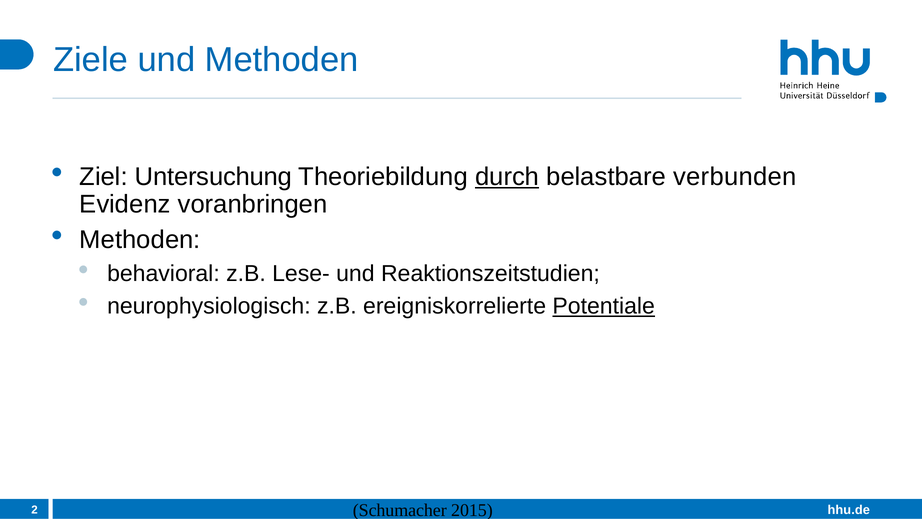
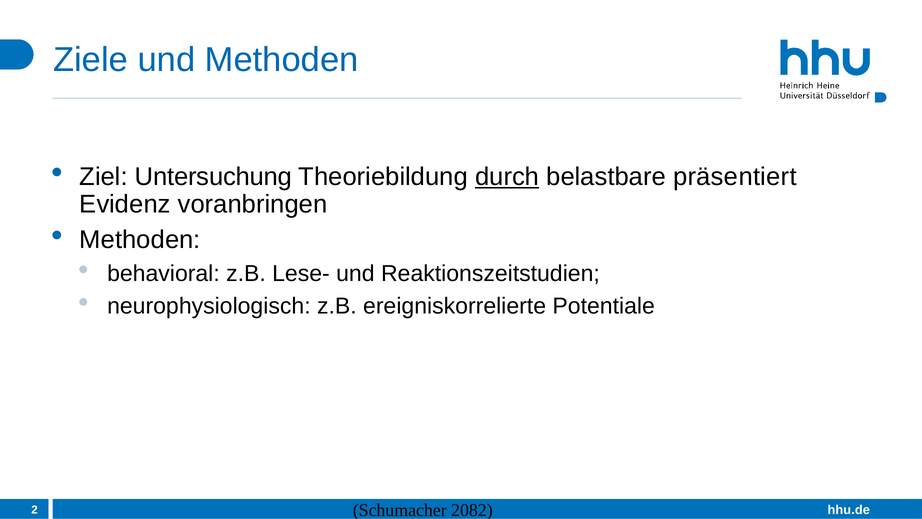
verbunden: verbunden -> präsentiert
Potentiale underline: present -> none
2015: 2015 -> 2082
